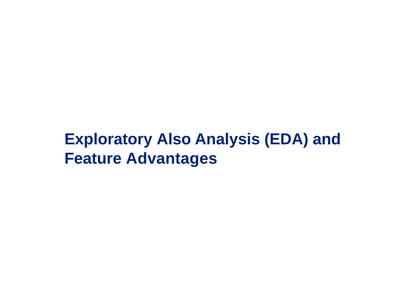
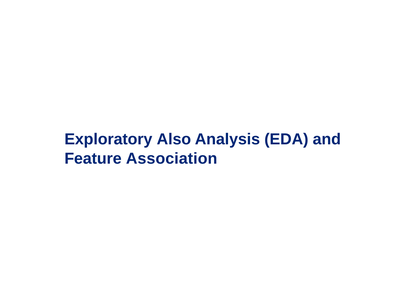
Advantages: Advantages -> Association
